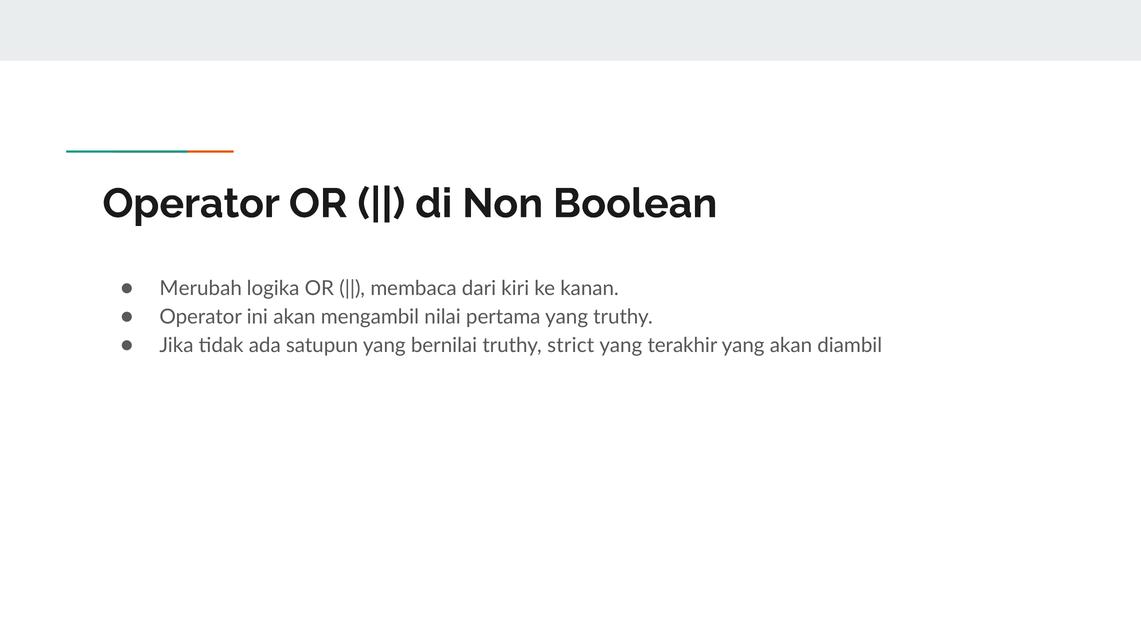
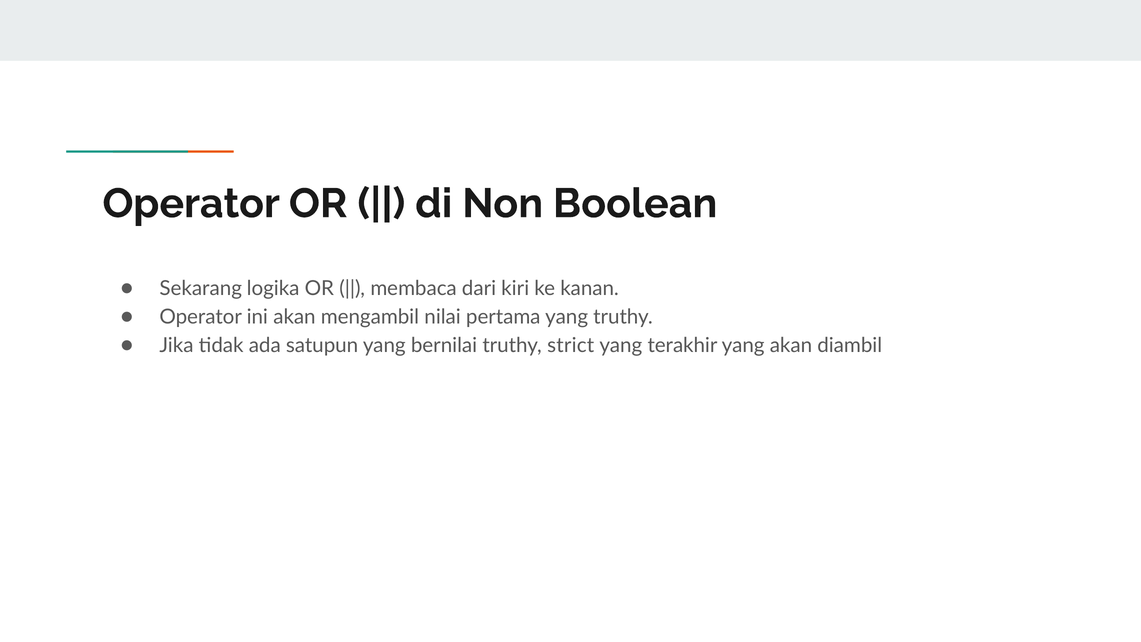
Merubah: Merubah -> Sekarang
